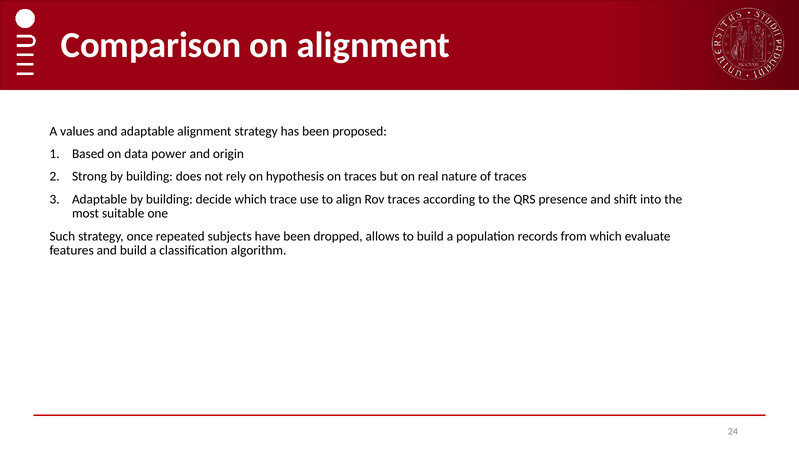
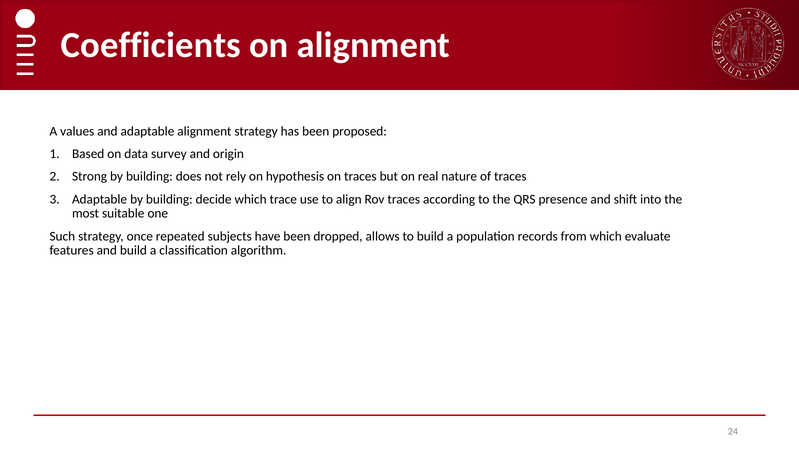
Comparison: Comparison -> Coefficients
power: power -> survey
